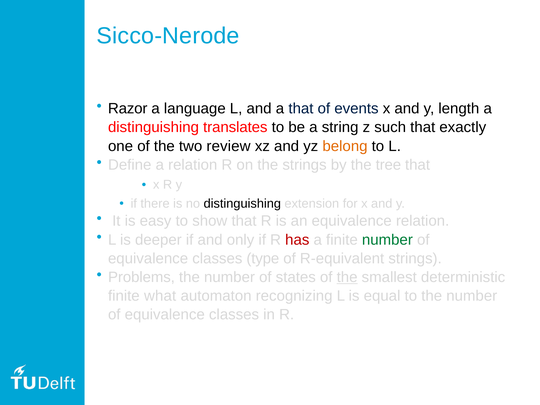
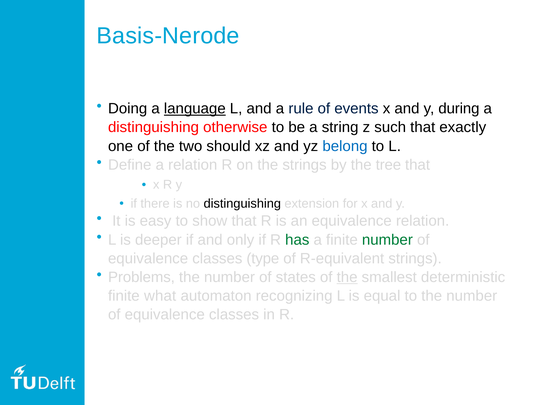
Sicco-Nerode: Sicco-Nerode -> Basis-Nerode
Razor: Razor -> Doing
language underline: none -> present
a that: that -> rule
length: length -> during
translates: translates -> otherwise
review: review -> should
belong colour: orange -> blue
has colour: red -> green
